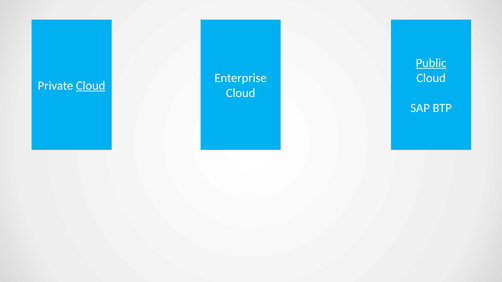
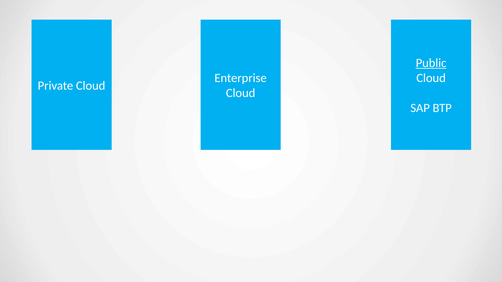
Cloud at (91, 86) underline: present -> none
